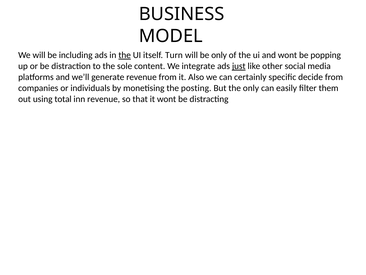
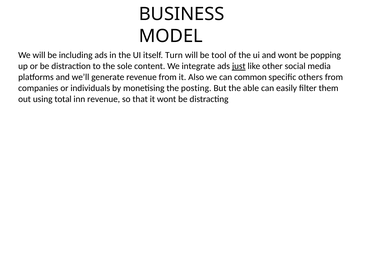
the at (125, 55) underline: present -> none
be only: only -> tool
certainly: certainly -> common
decide: decide -> others
the only: only -> able
